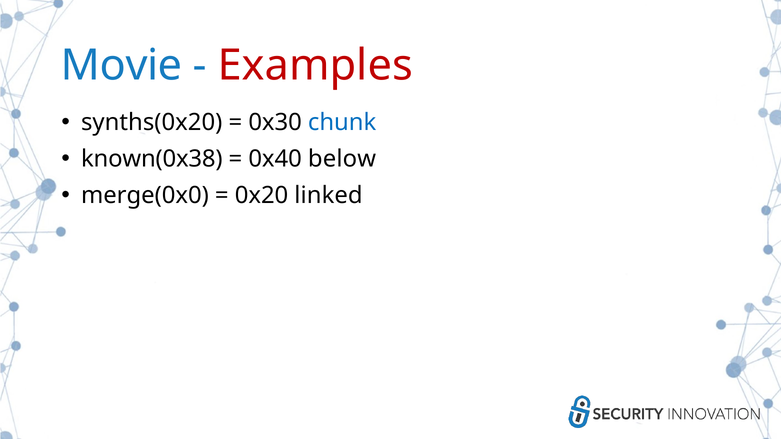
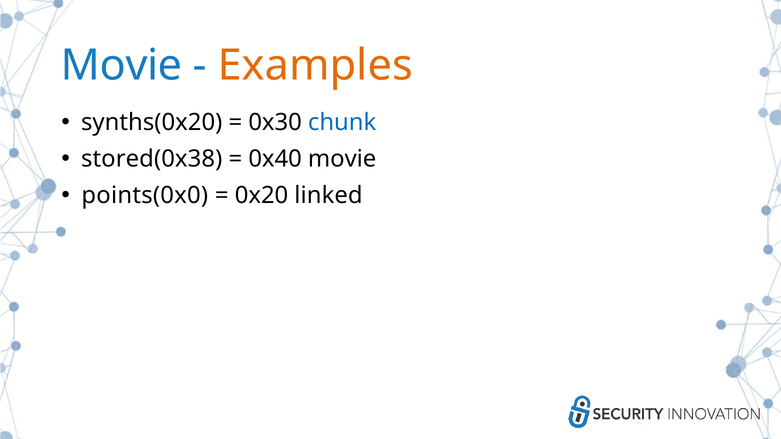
Examples colour: red -> orange
known(0x38: known(0x38 -> stored(0x38
0x40 below: below -> movie
merge(0x0: merge(0x0 -> points(0x0
